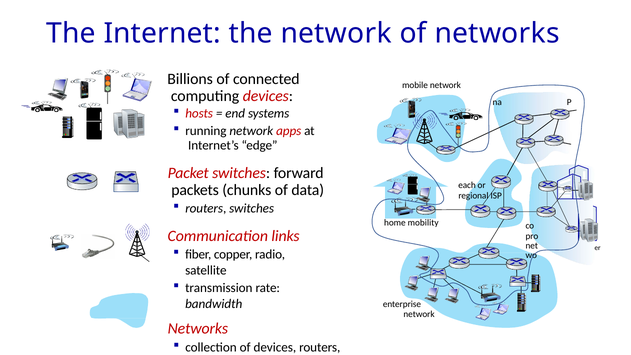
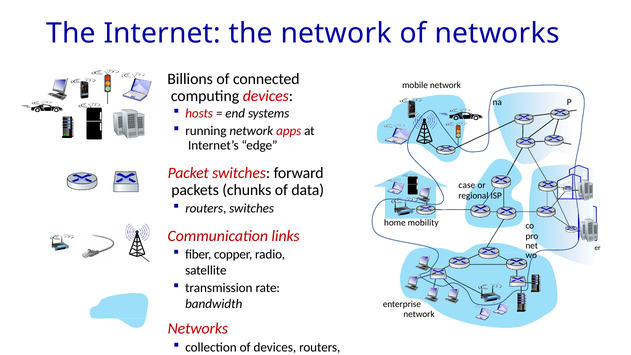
each: each -> case
